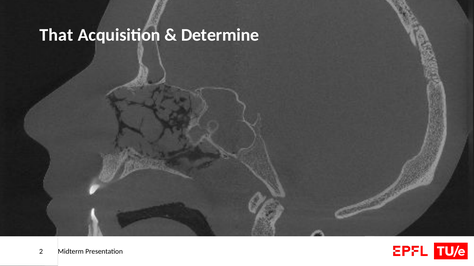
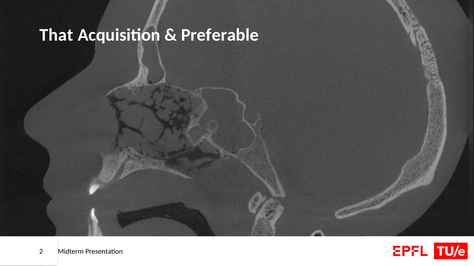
Determine: Determine -> Preferable
